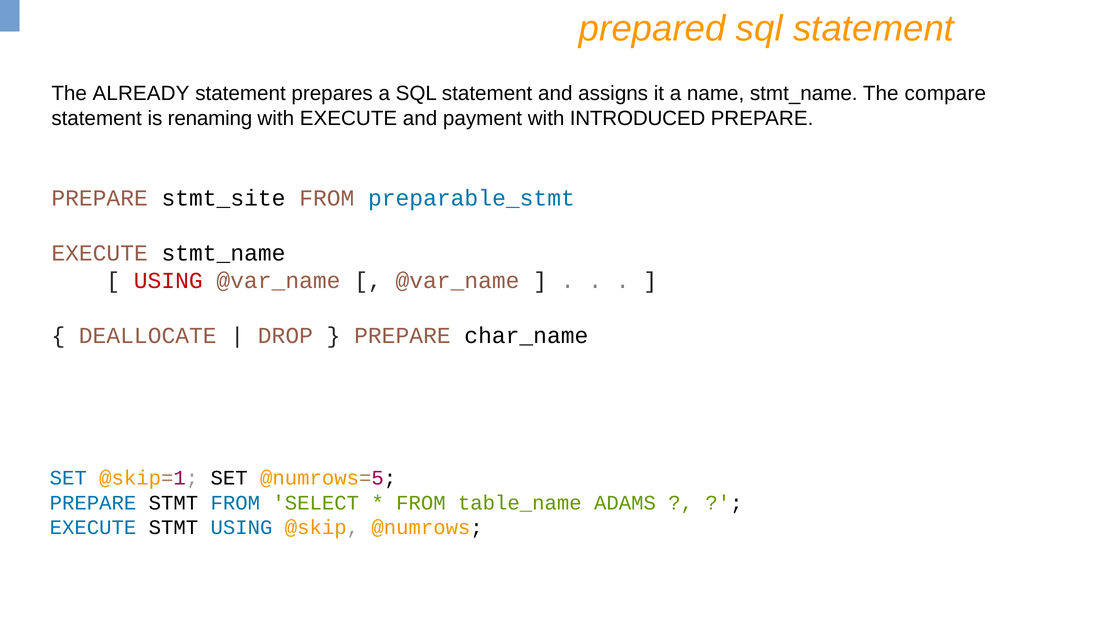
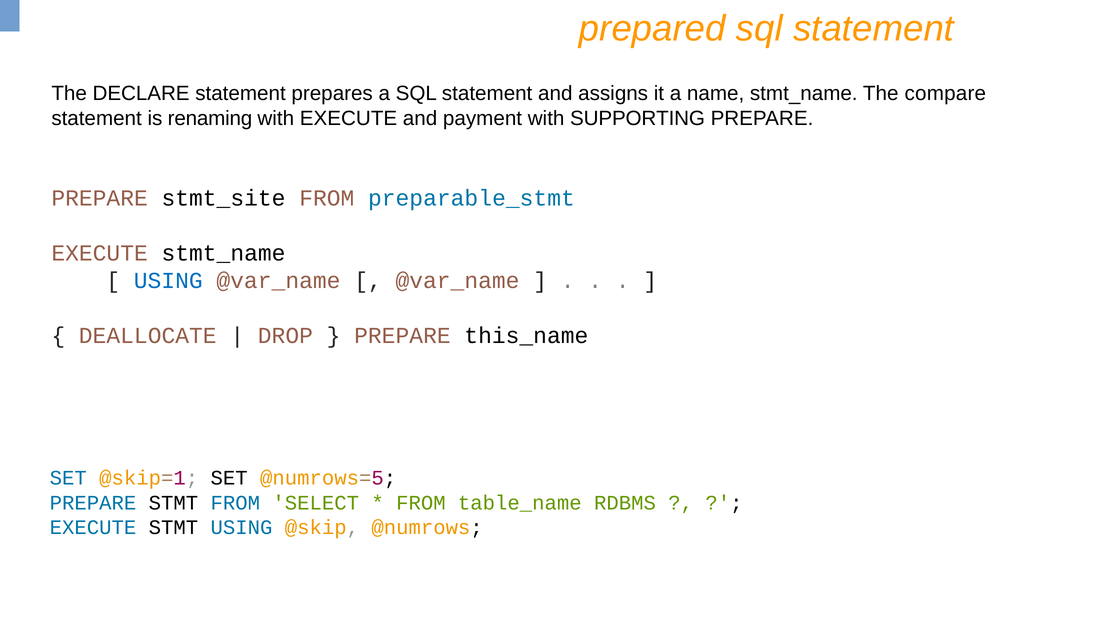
ALREADY: ALREADY -> DECLARE
INTRODUCED: INTRODUCED -> SUPPORTING
USING at (168, 281) colour: red -> blue
char_name: char_name -> this_name
ADAMS: ADAMS -> RDBMS
